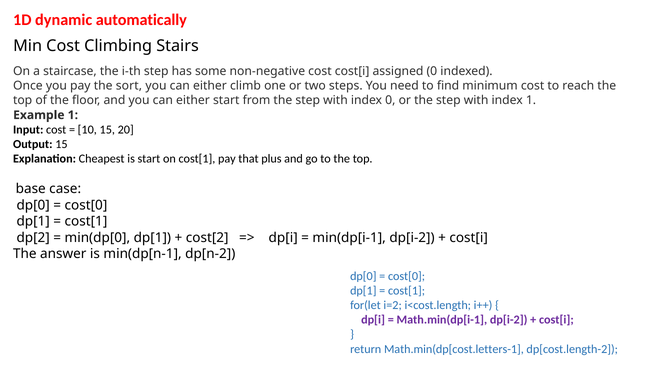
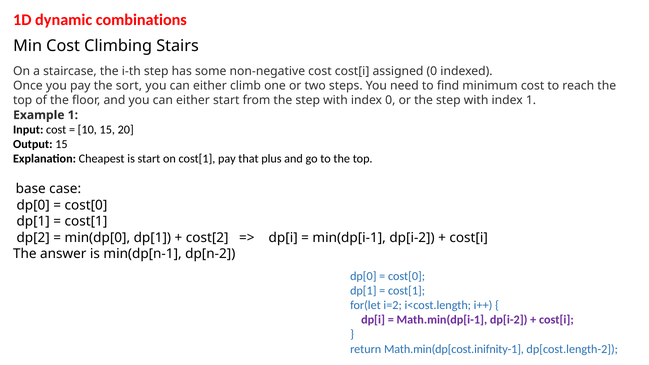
automatically: automatically -> combinations
Math.min(dp[cost.letters-1: Math.min(dp[cost.letters-1 -> Math.min(dp[cost.inifnity-1
